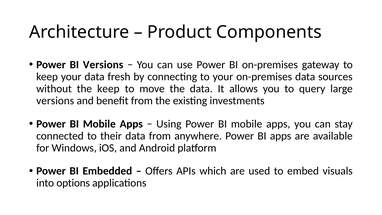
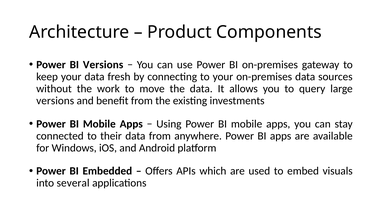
the keep: keep -> work
options: options -> several
